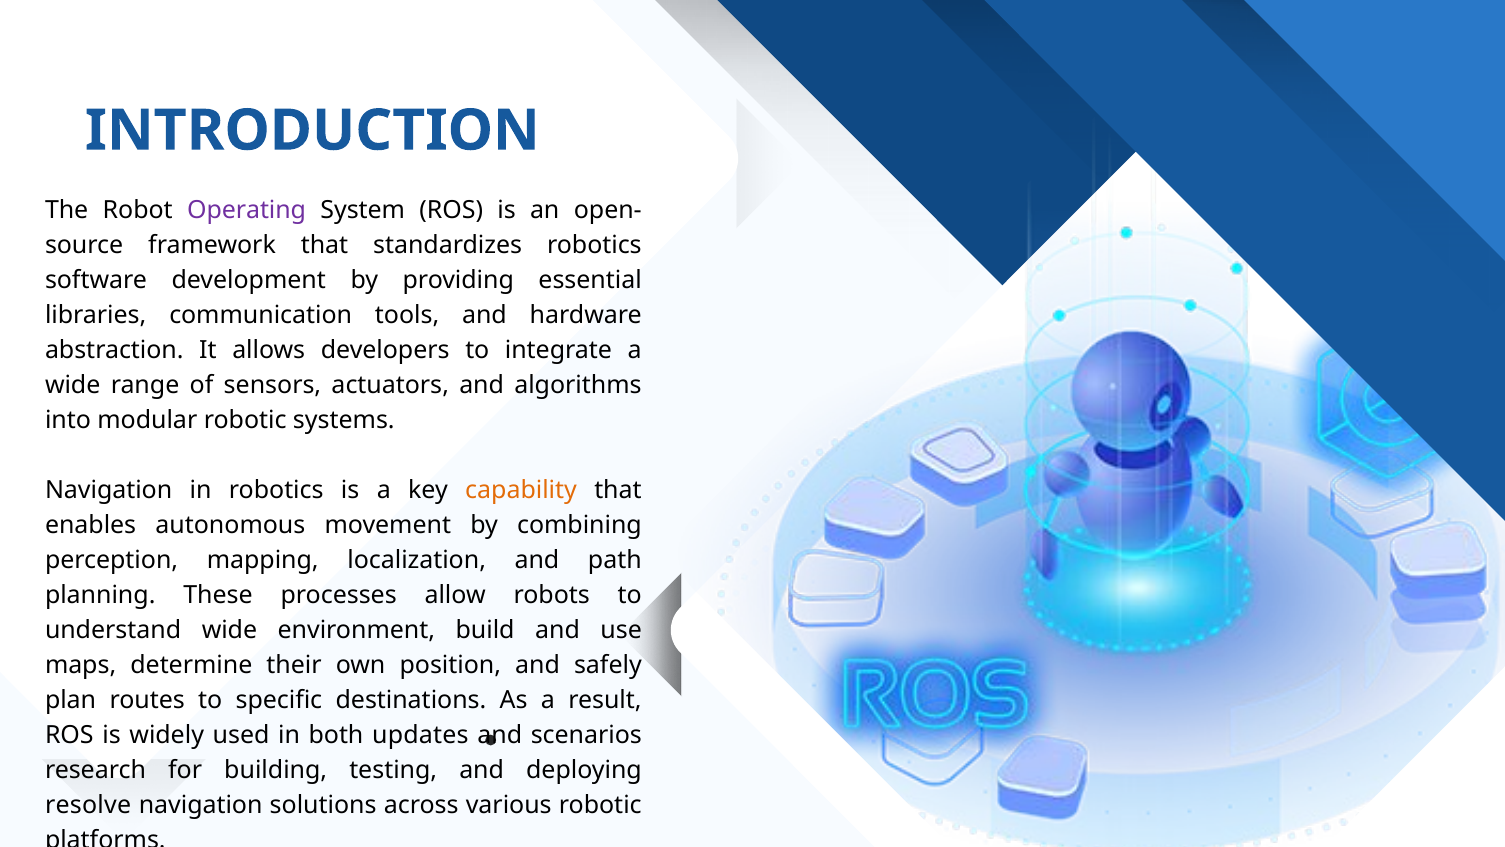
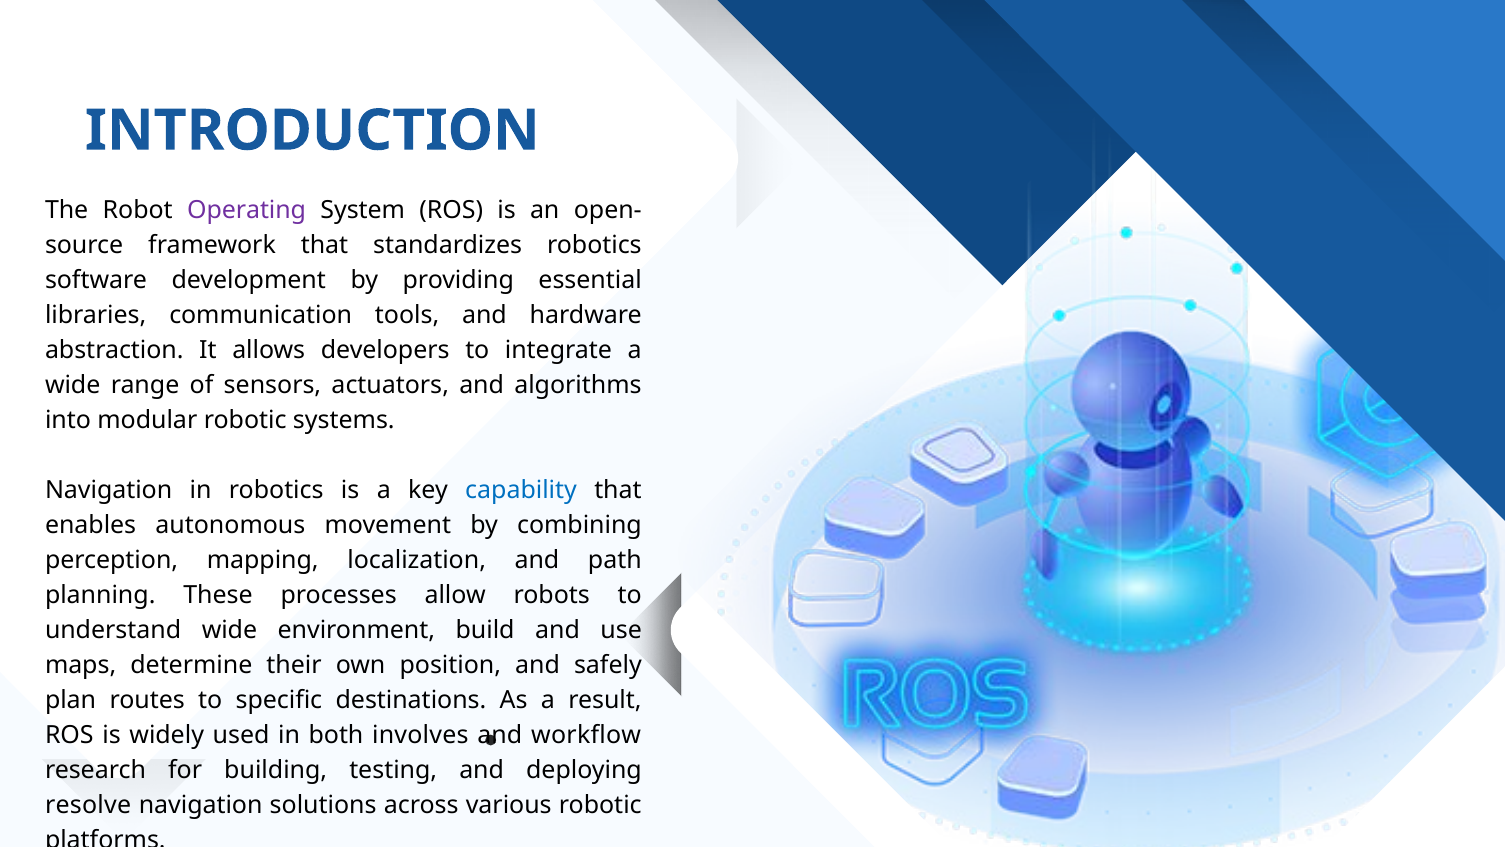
capability colour: orange -> blue
updates: updates -> involves
scenarios: scenarios -> workflow
